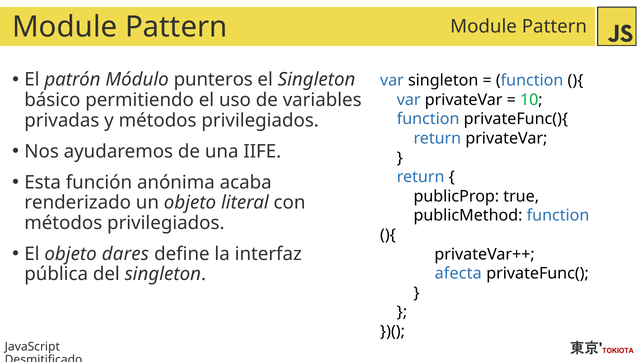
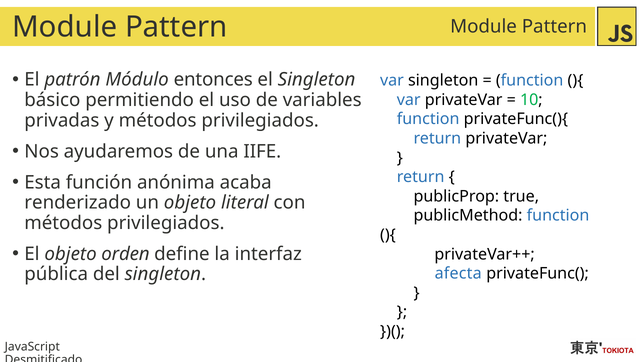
punteros: punteros -> entonces
dares: dares -> orden
